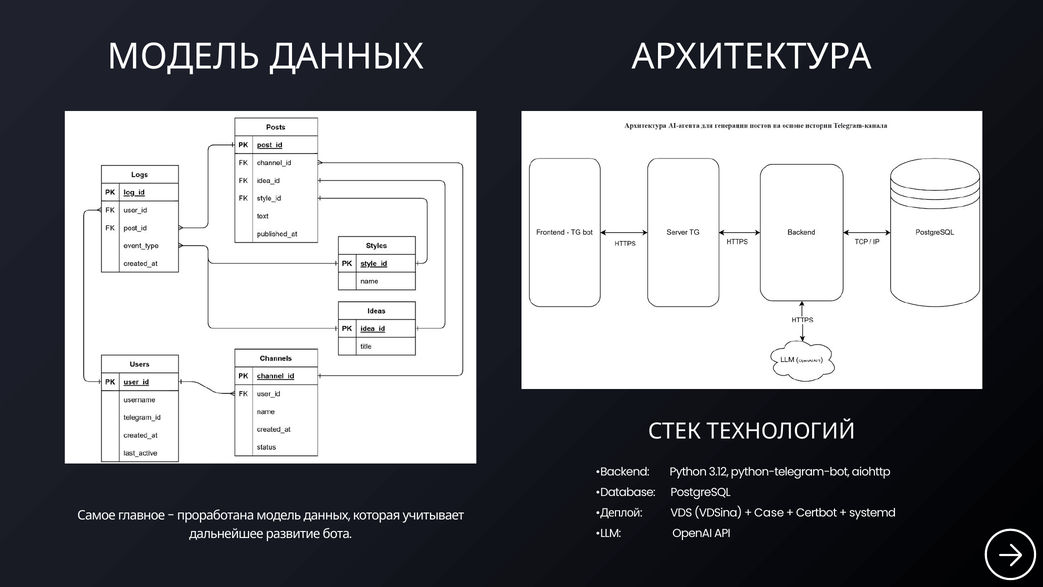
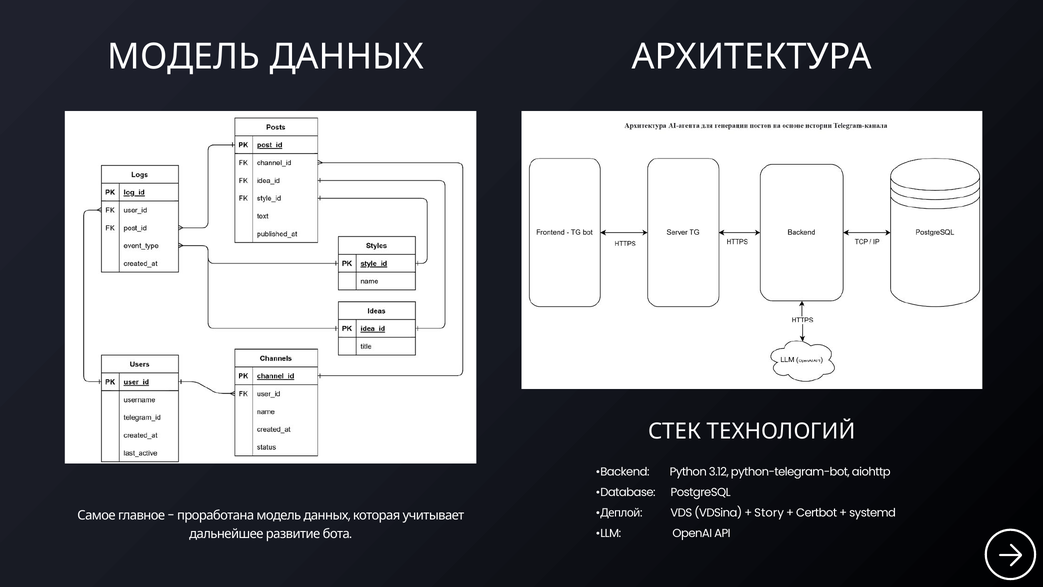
Case: Case -> Story
